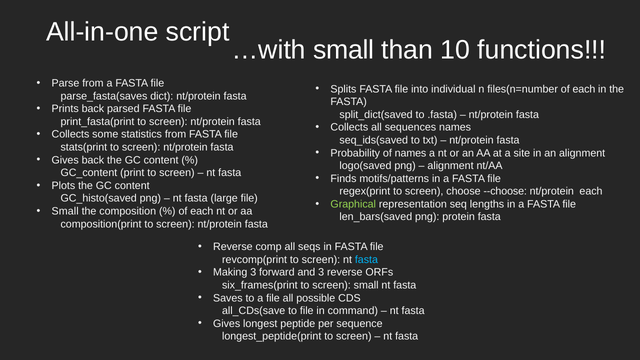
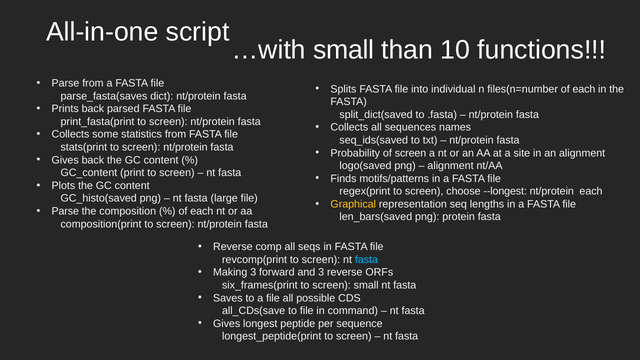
of names: names -> screen
--choose: --choose -> --longest
Graphical colour: light green -> yellow
Small at (65, 211): Small -> Parse
